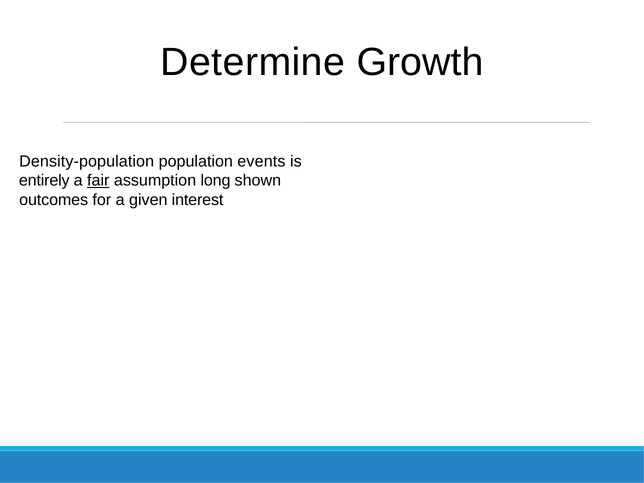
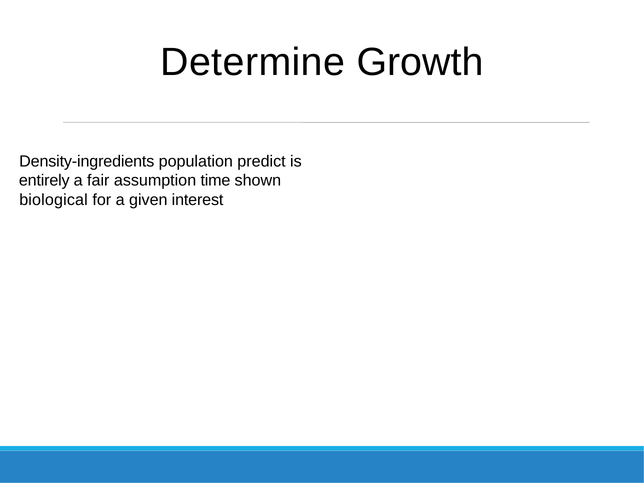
Density-population: Density-population -> Density-ingredients
events: events -> predict
fair underline: present -> none
long: long -> time
outcomes: outcomes -> biological
